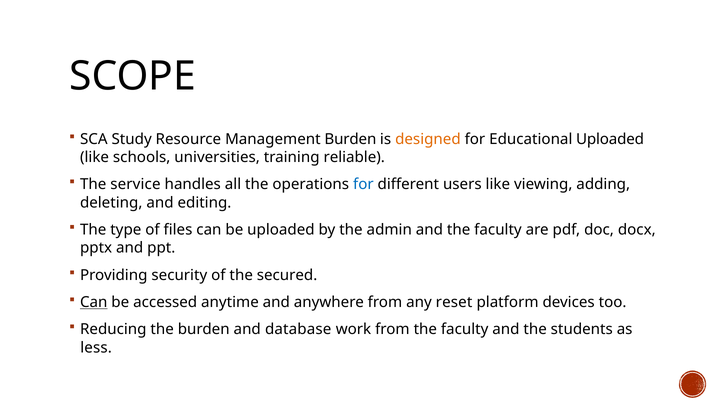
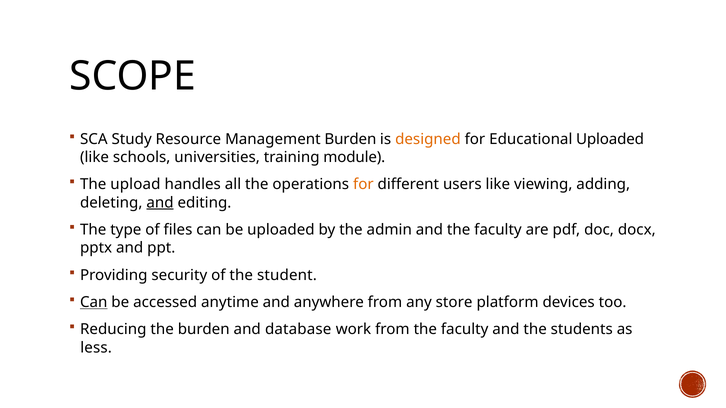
reliable: reliable -> module
service: service -> upload
for at (363, 185) colour: blue -> orange
and at (160, 203) underline: none -> present
secured: secured -> student
reset: reset -> store
